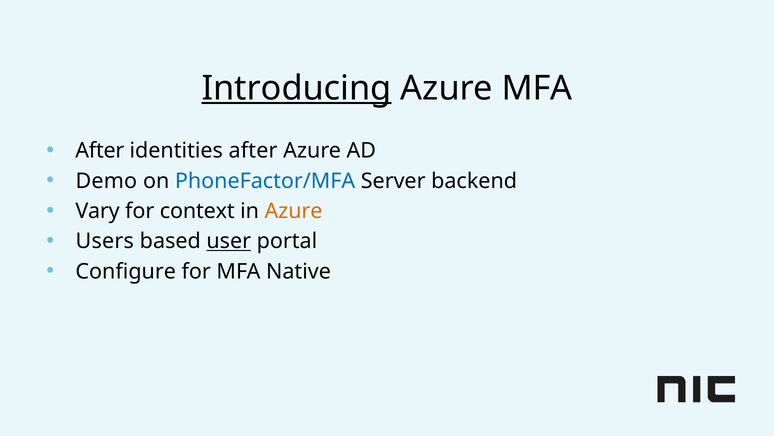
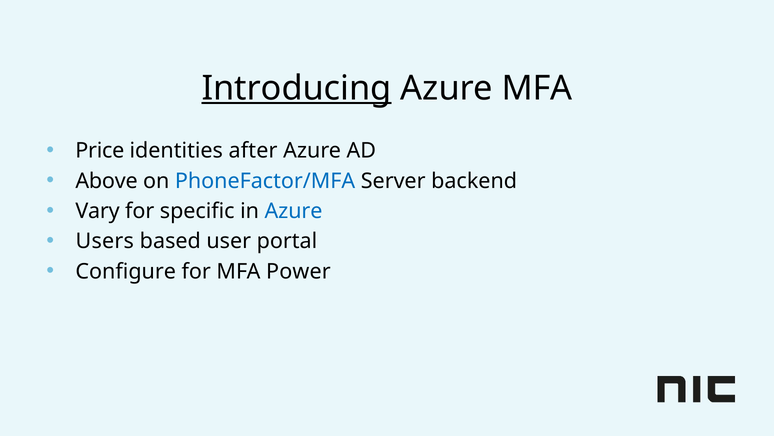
After at (100, 151): After -> Price
Demo: Demo -> Above
context: context -> specific
Azure at (293, 211) colour: orange -> blue
user underline: present -> none
Native: Native -> Power
